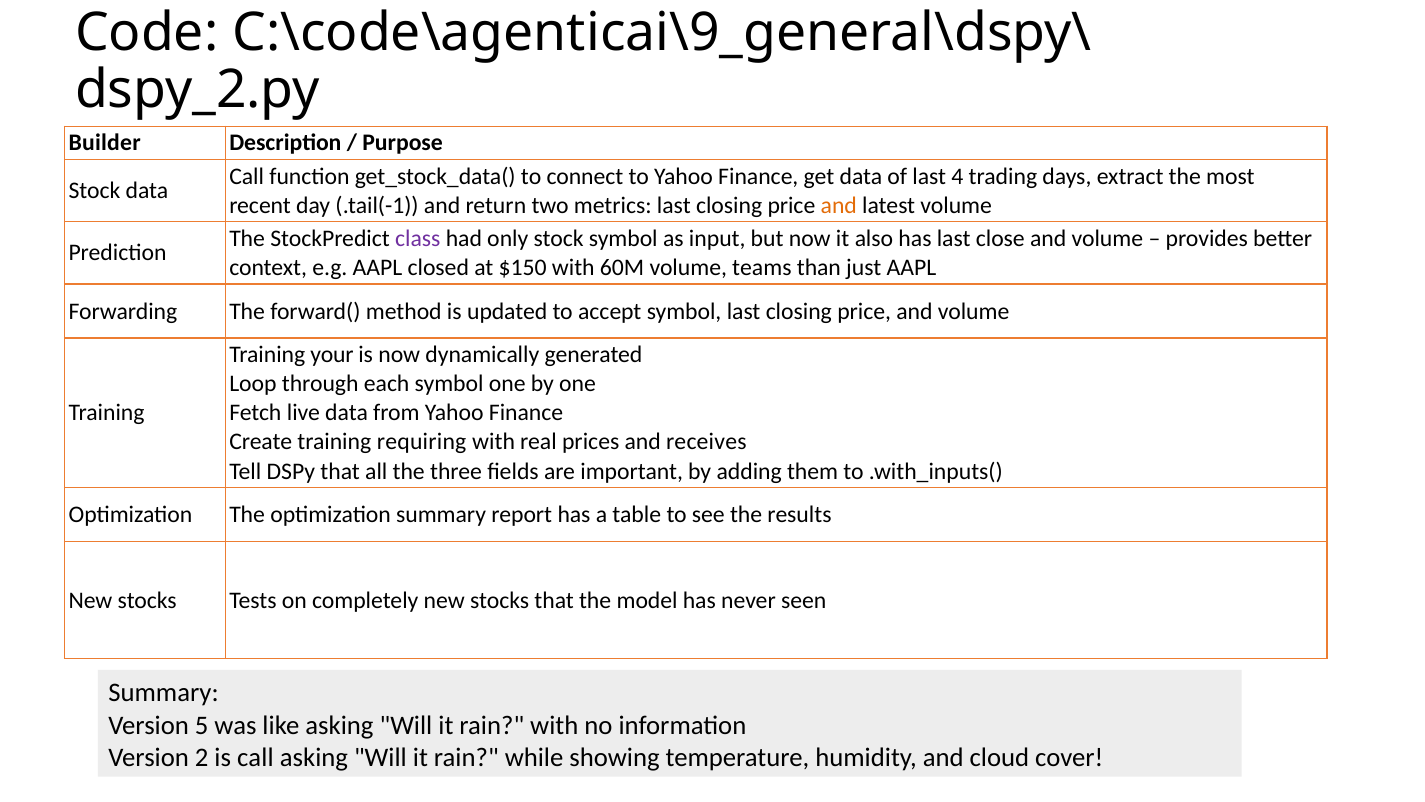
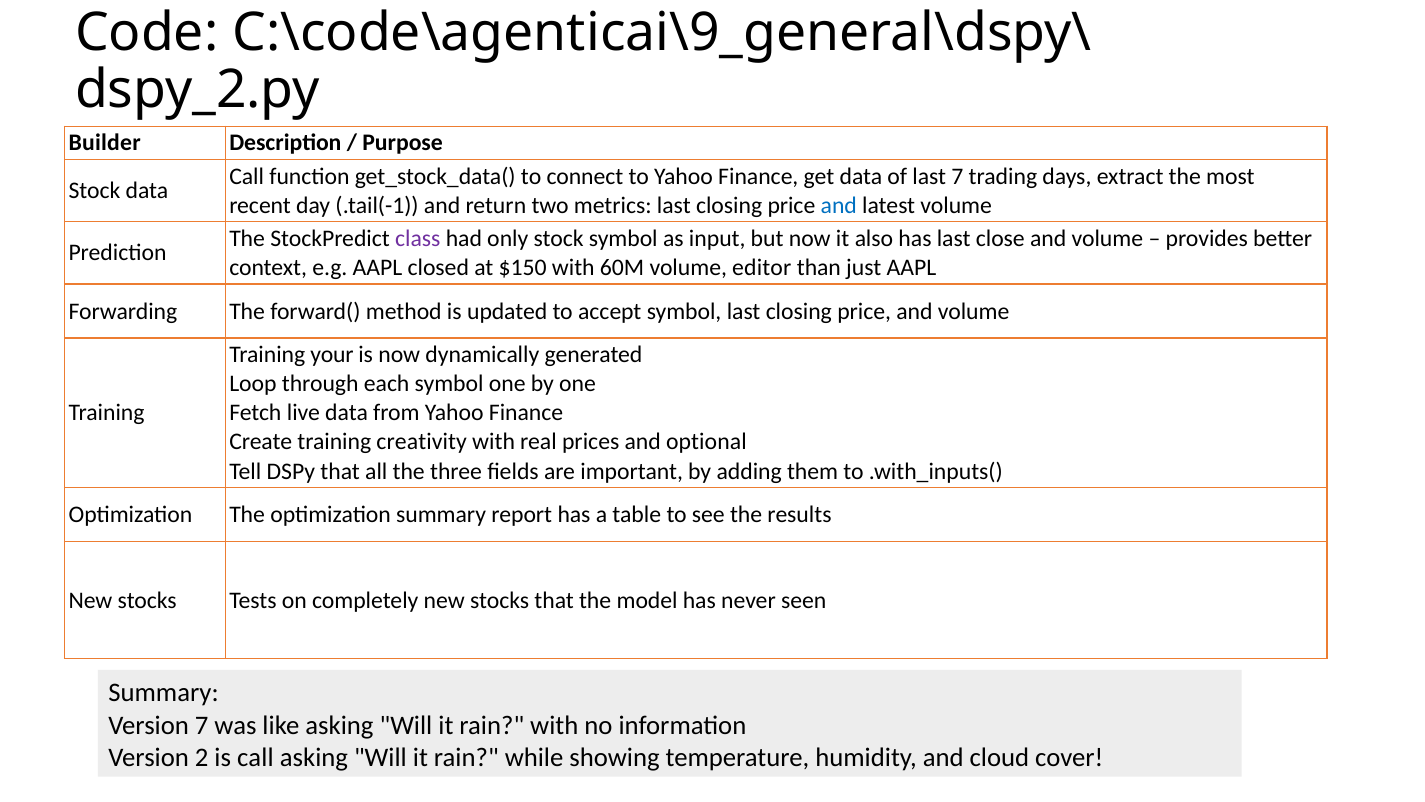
last 4: 4 -> 7
and at (839, 205) colour: orange -> blue
teams: teams -> editor
requiring: requiring -> creativity
receives: receives -> optional
Version 5: 5 -> 7
